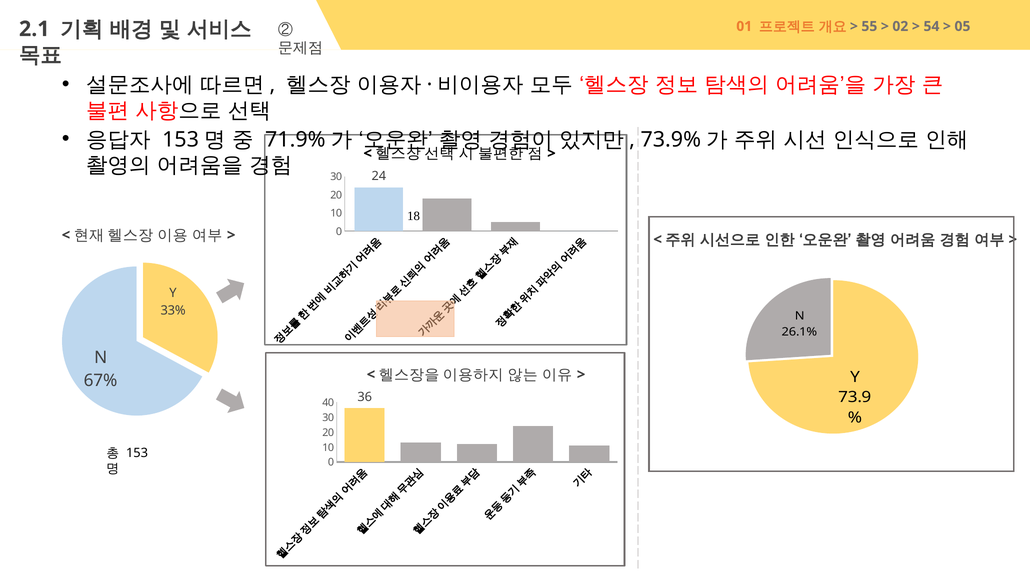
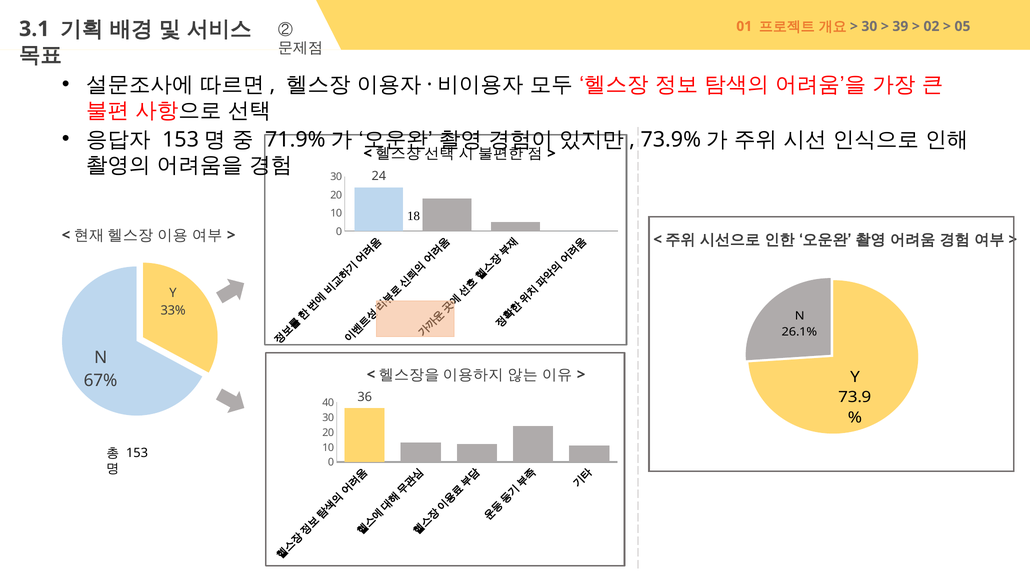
55 at (869, 26): 55 -> 30
02: 02 -> 39
54: 54 -> 02
2.1: 2.1 -> 3.1
